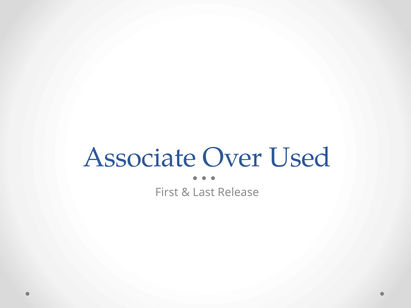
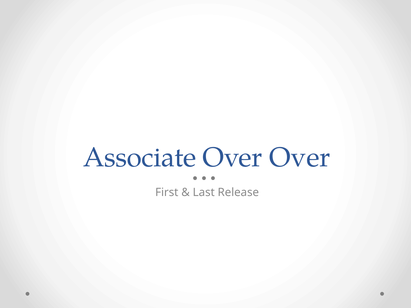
Over Used: Used -> Over
